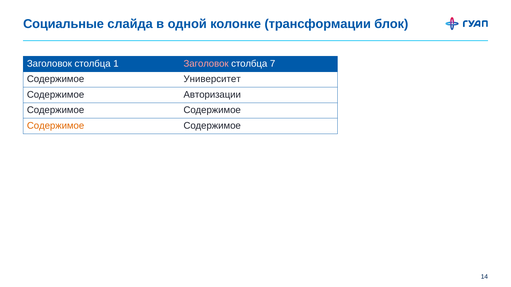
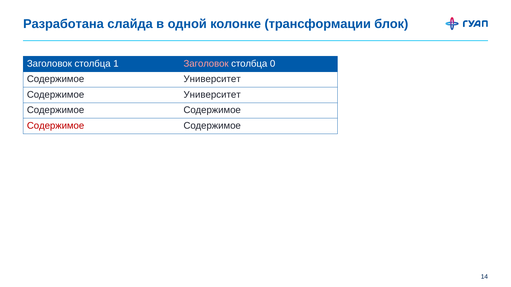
Социальные: Социальные -> Разработана
7: 7 -> 0
Авторизации at (212, 95): Авторизации -> Университет
Содержимое at (56, 126) colour: orange -> red
